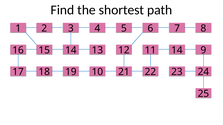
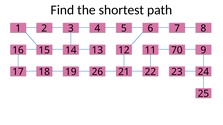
11 14: 14 -> 70
10: 10 -> 26
